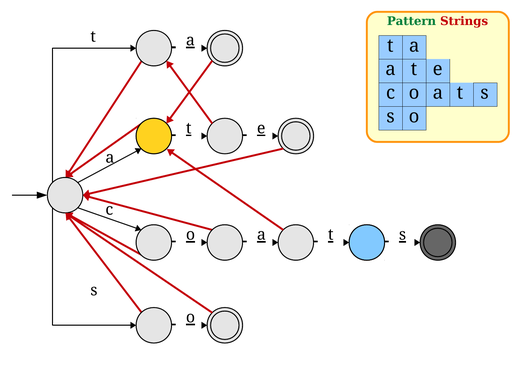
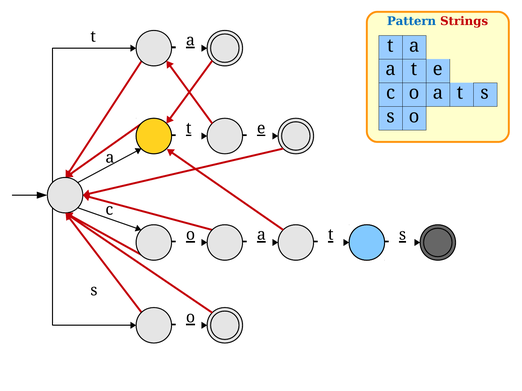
Pattern colour: green -> blue
